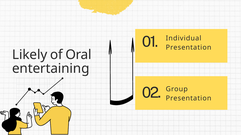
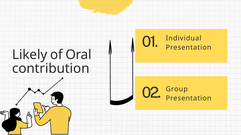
entertaining: entertaining -> contribution
